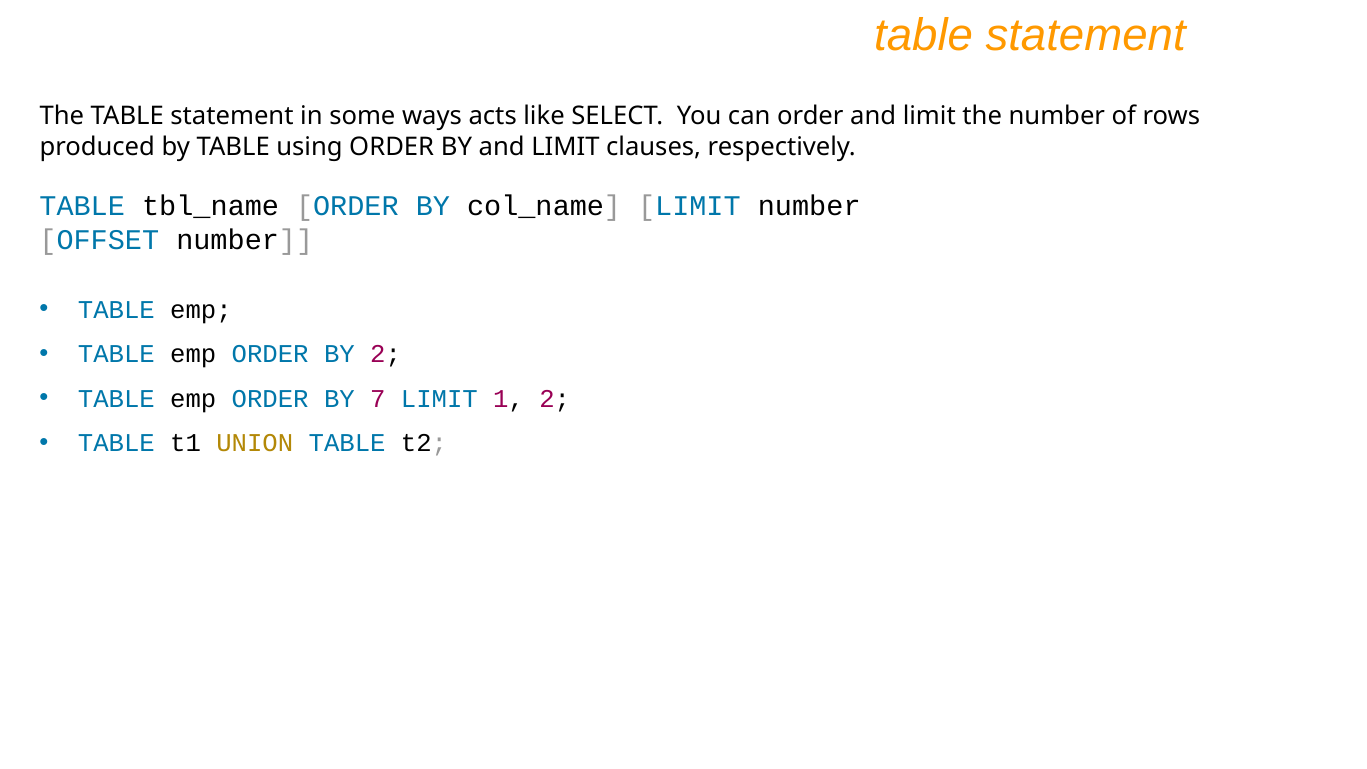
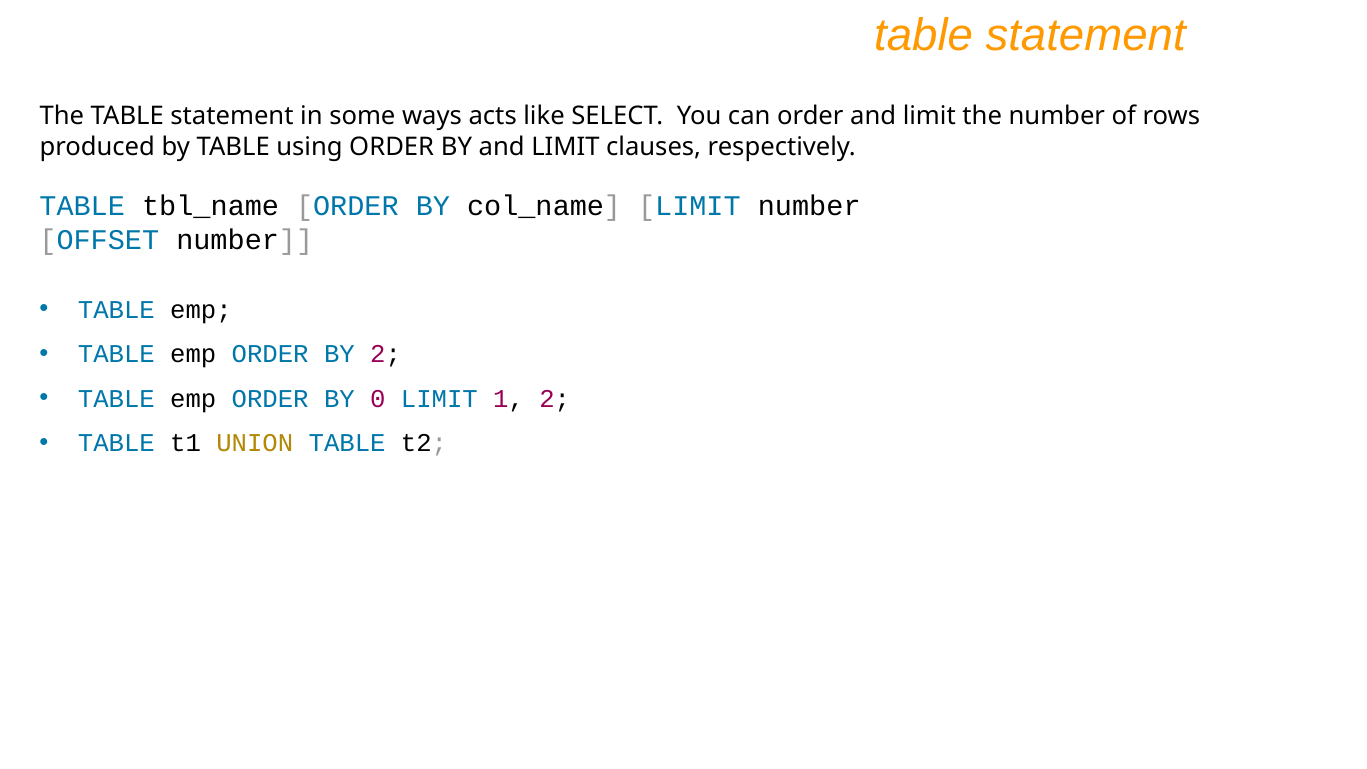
7: 7 -> 0
